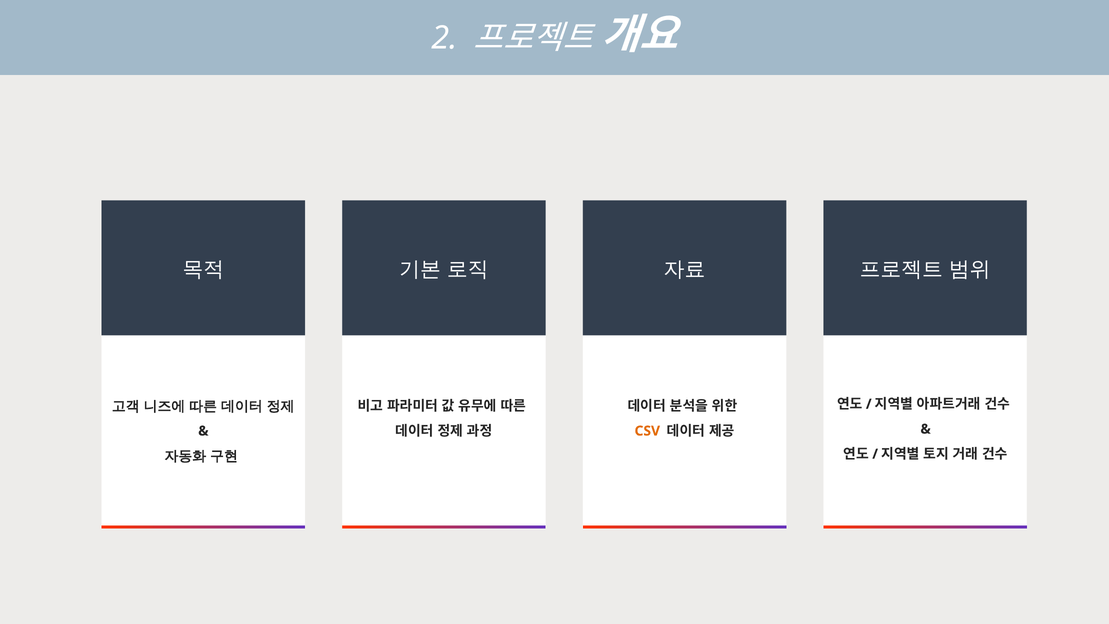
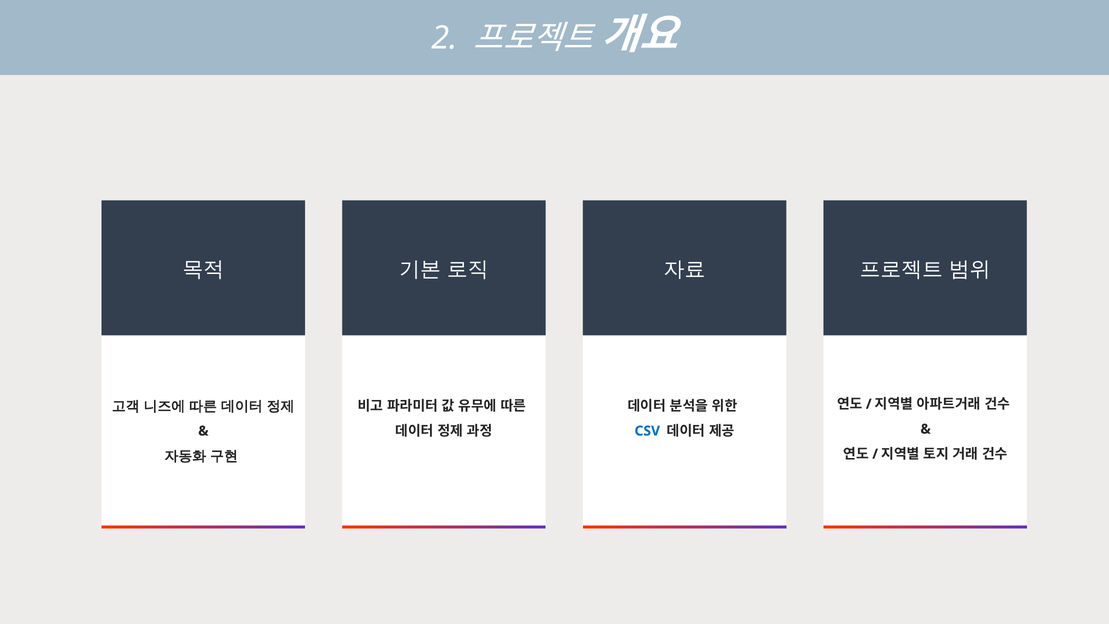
CSV colour: orange -> blue
